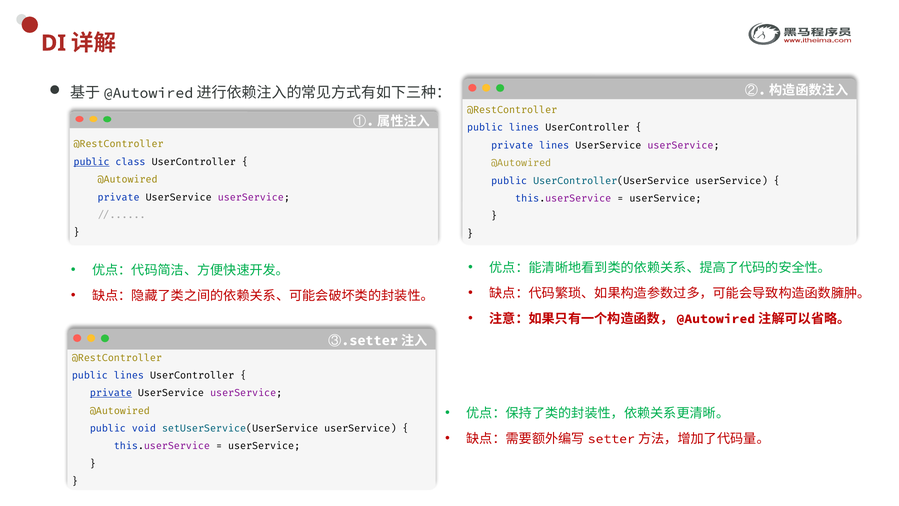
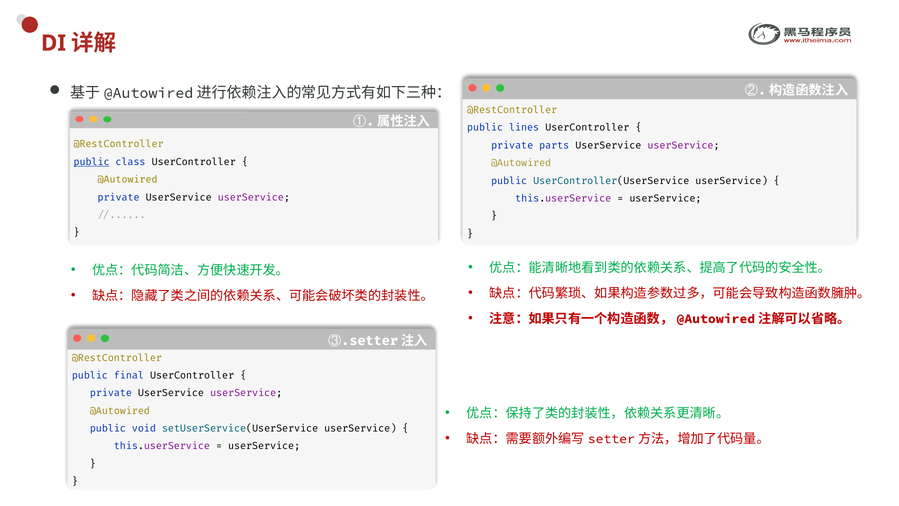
private lines: lines -> parts
lines at (129, 375): lines -> final
private at (111, 393) underline: present -> none
